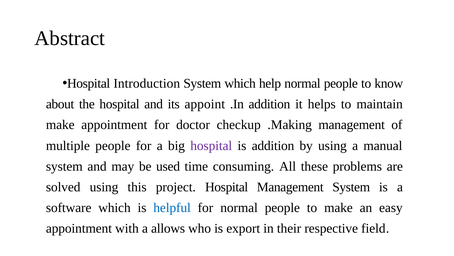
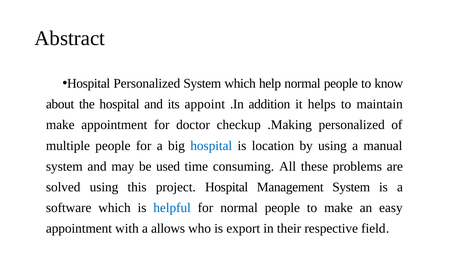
Hospital Introduction: Introduction -> Personalized
.Making management: management -> personalized
hospital at (211, 145) colour: purple -> blue
is addition: addition -> location
